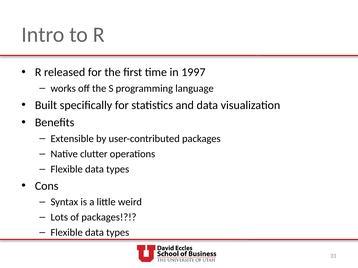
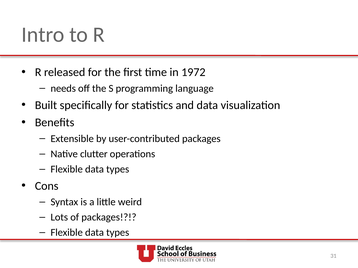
1997: 1997 -> 1972
works: works -> needs
